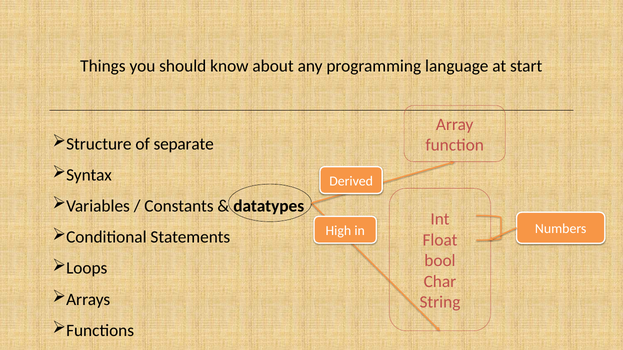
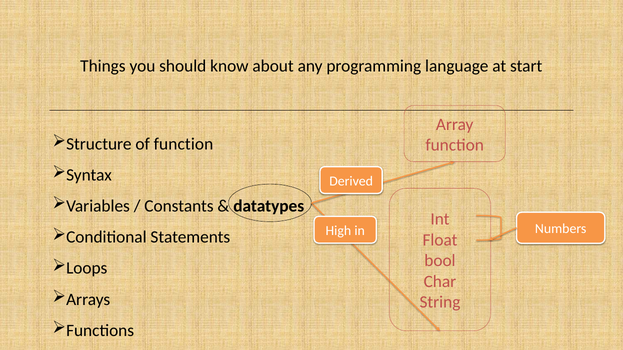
of separate: separate -> function
